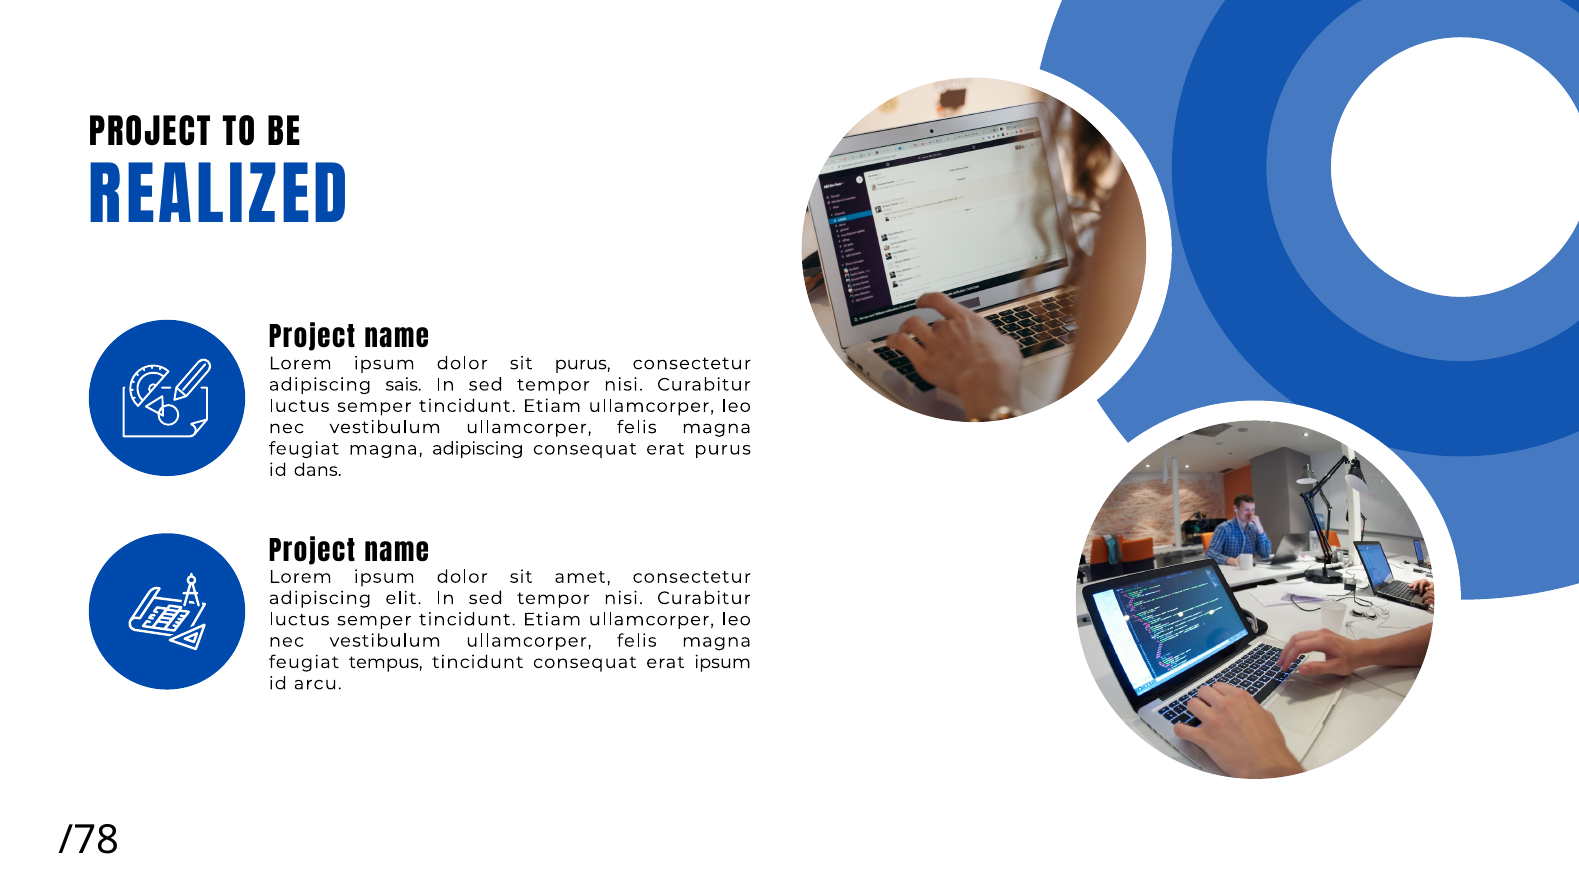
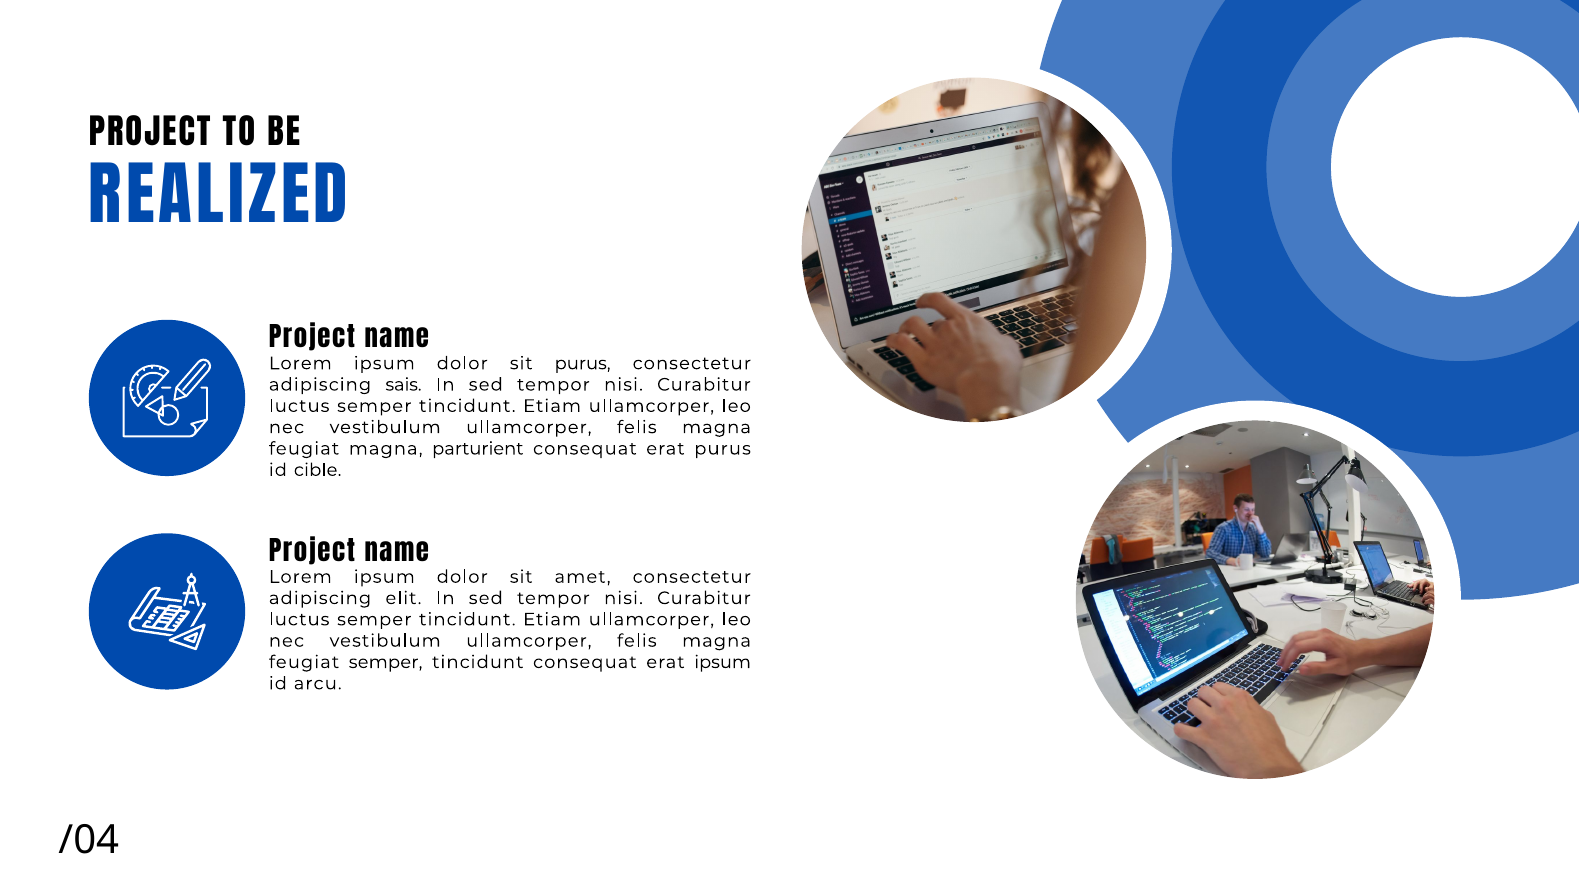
magna adipiscing: adipiscing -> parturient
dans: dans -> cible
feugiat tempus: tempus -> semper
/78: /78 -> /04
